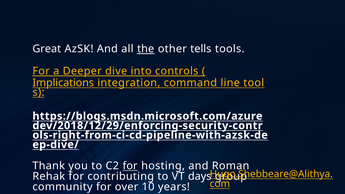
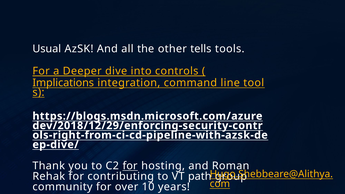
Great: Great -> Usual
the underline: present -> none
days: days -> path
